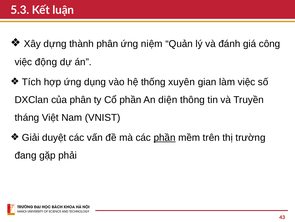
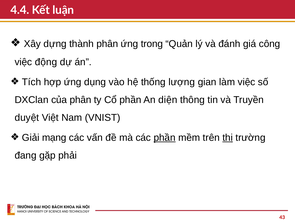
5.3: 5.3 -> 4.4
niệm: niệm -> trong
xuyên: xuyên -> lượng
tháng: tháng -> duyệt
duyệt: duyệt -> mạng
thị underline: none -> present
